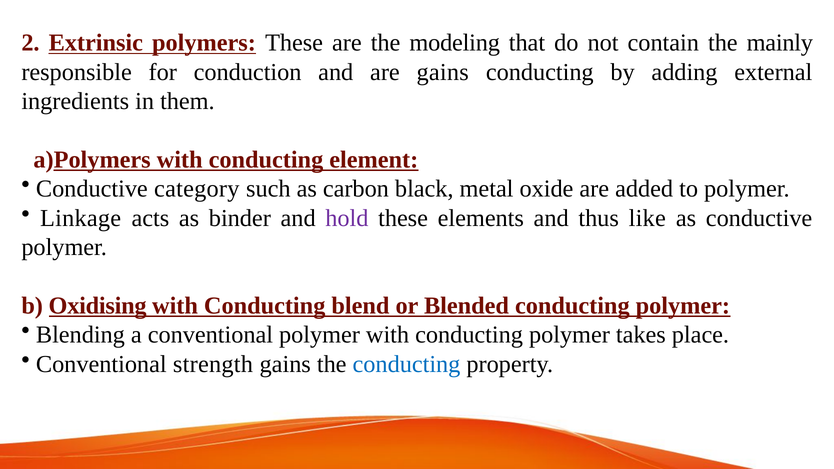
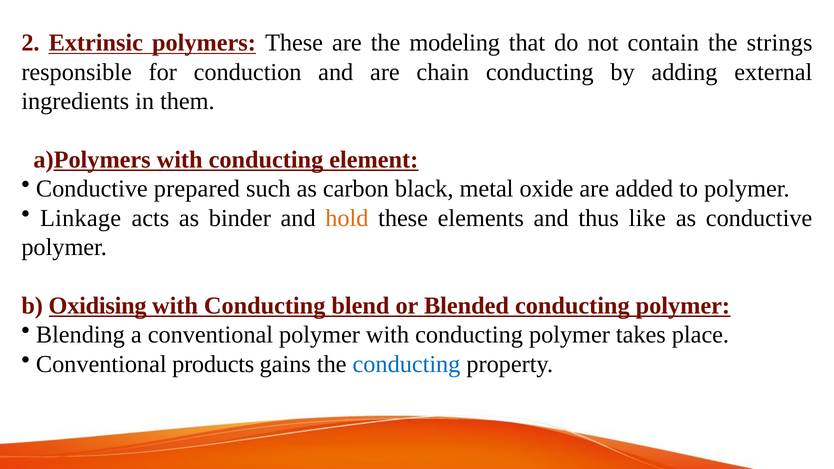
mainly: mainly -> strings
are gains: gains -> chain
category: category -> prepared
hold colour: purple -> orange
strength: strength -> products
